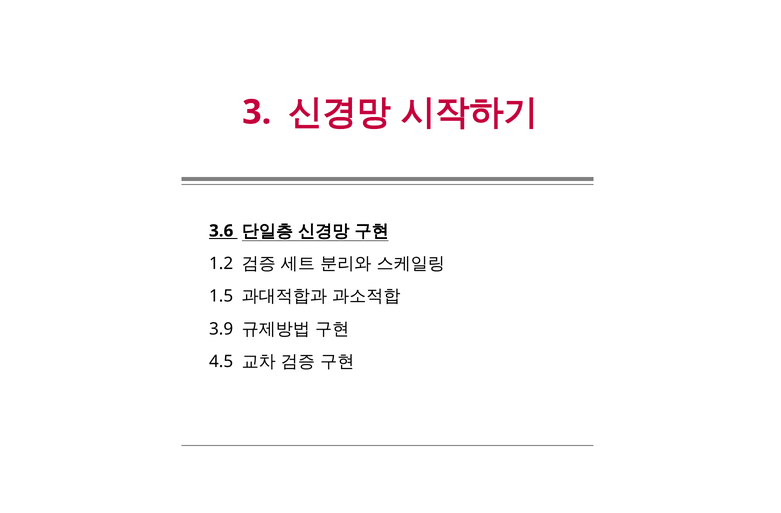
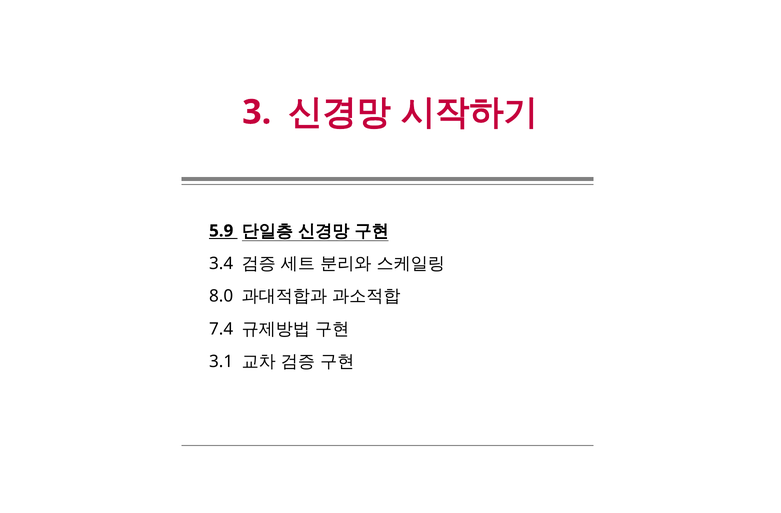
3.6: 3.6 -> 5.9
1.2: 1.2 -> 3.4
1.5: 1.5 -> 8.0
3.9: 3.9 -> 7.4
4.5: 4.5 -> 3.1
